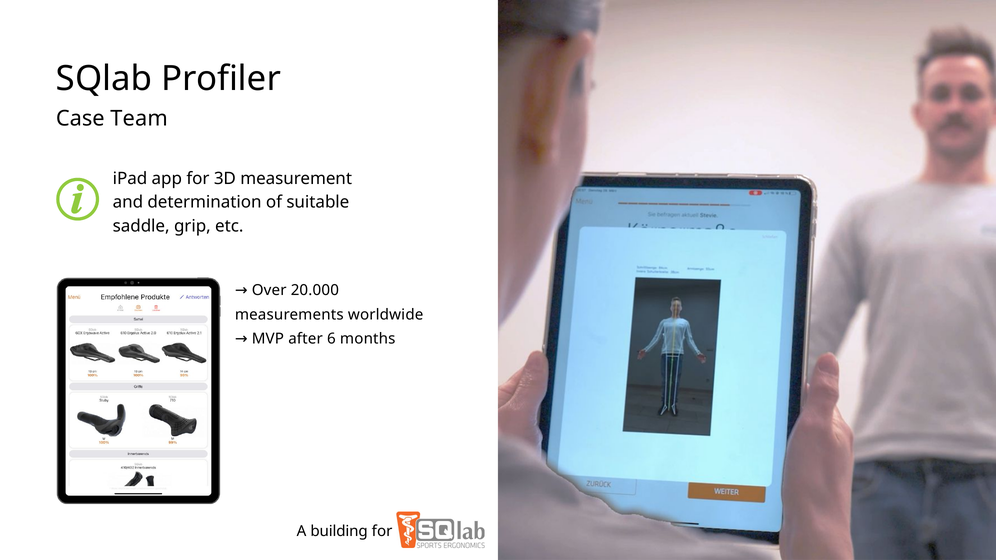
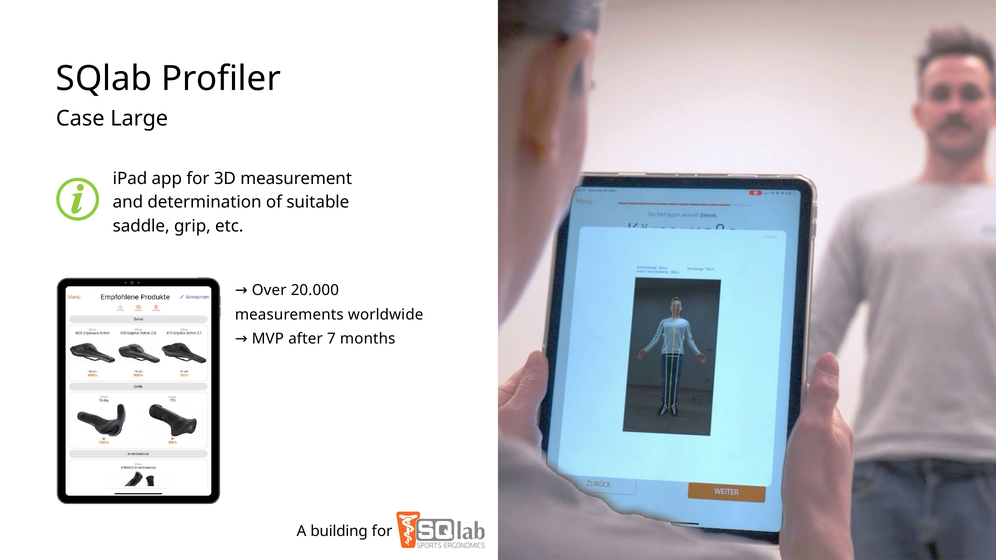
Team: Team -> Large
6: 6 -> 7
